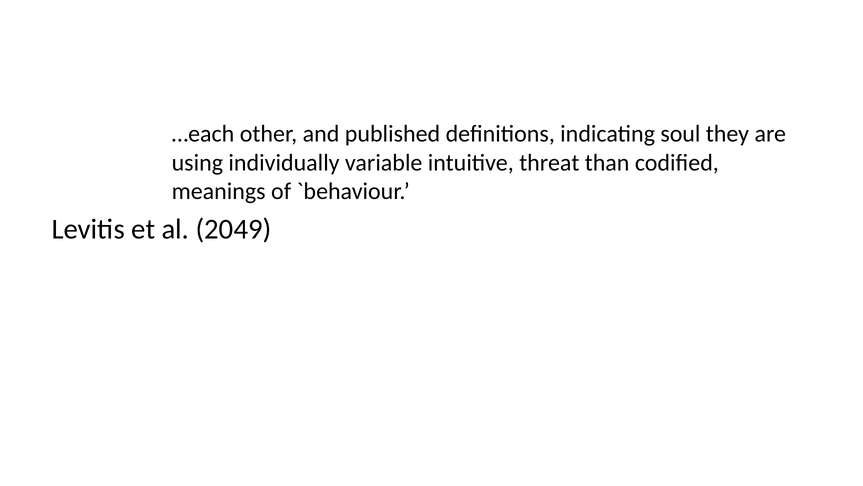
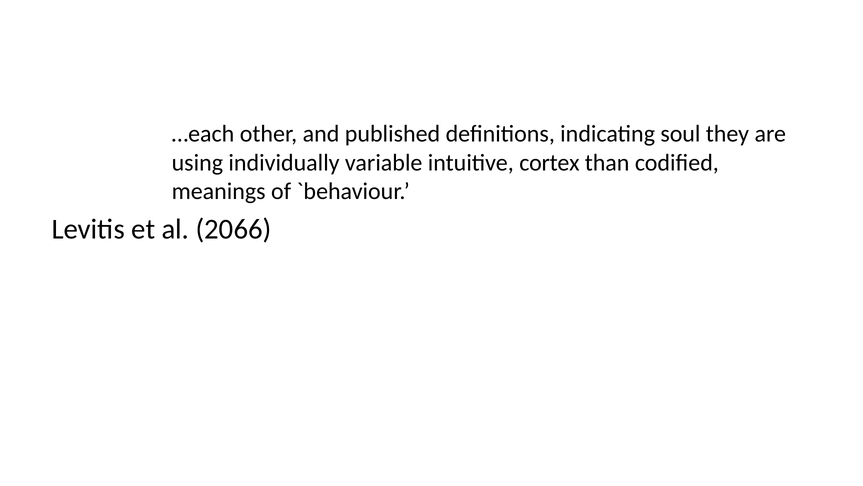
threat: threat -> cortex
2049: 2049 -> 2066
